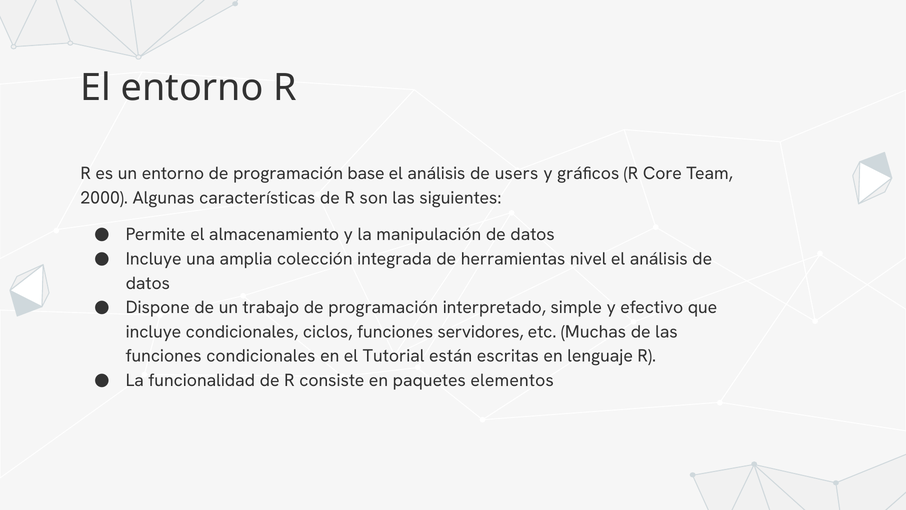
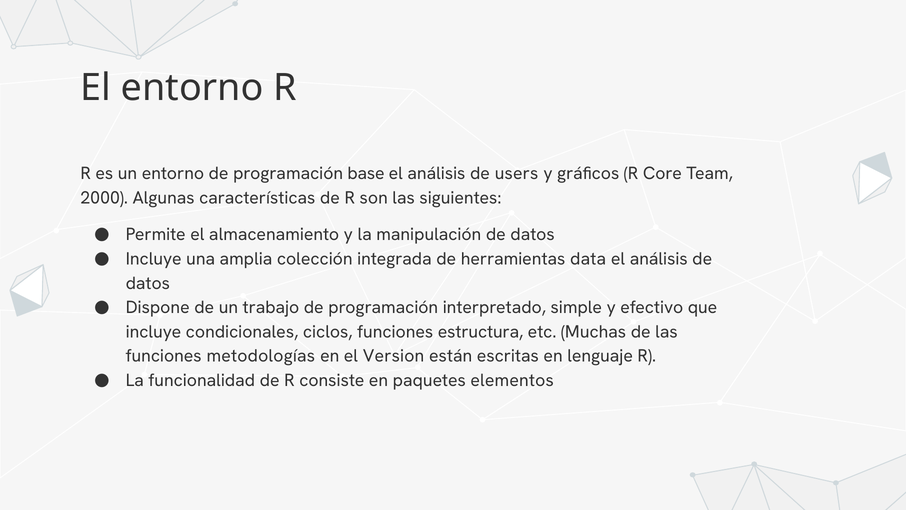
nivel: nivel -> data
servidores: servidores -> estructura
funciones condicionales: condicionales -> metodologías
Tutorial: Tutorial -> Version
